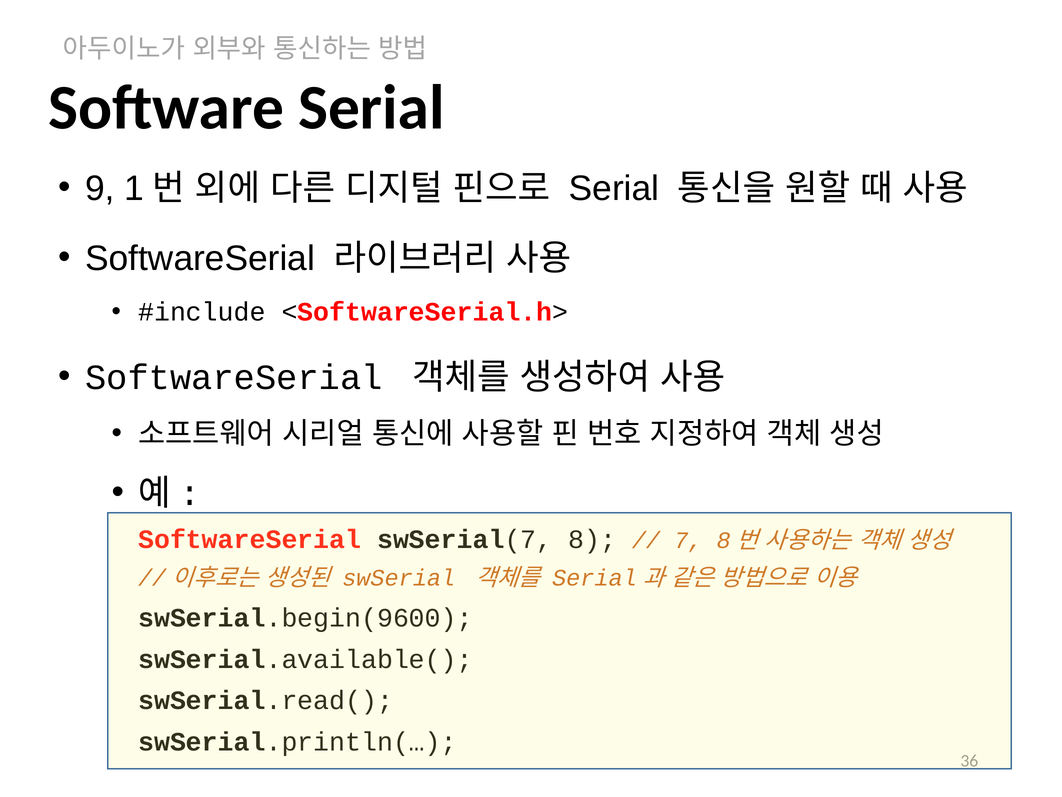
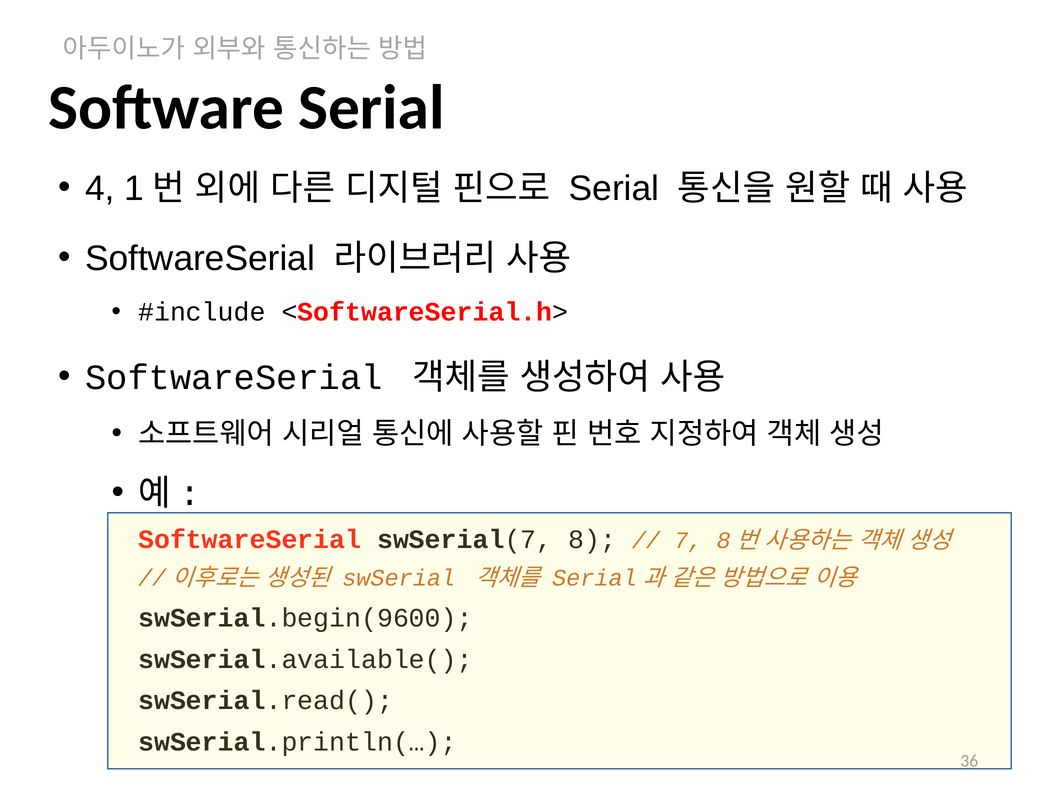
9: 9 -> 4
